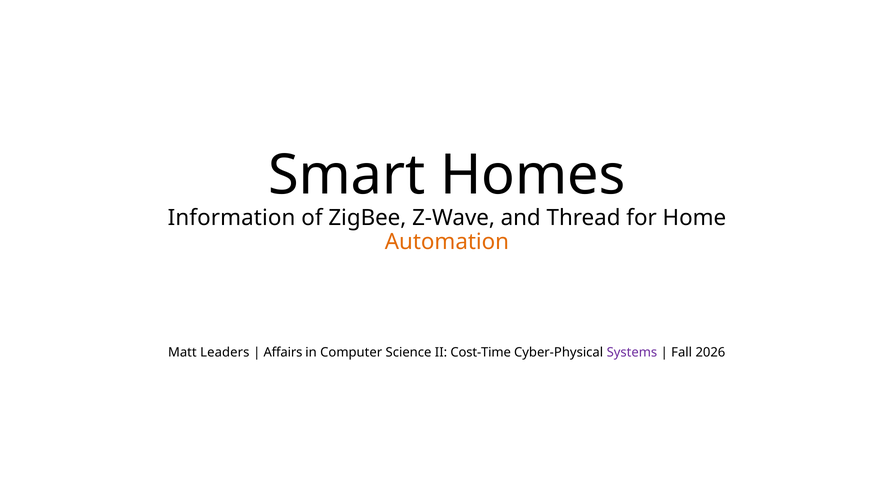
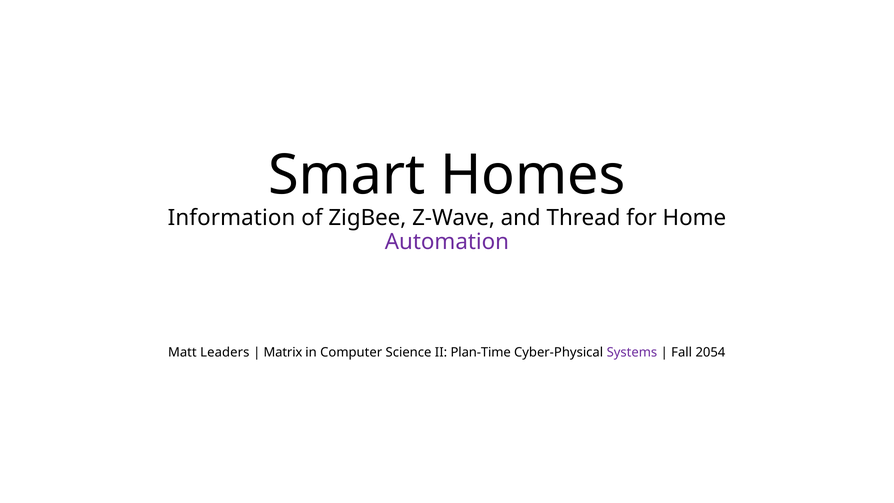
Automation colour: orange -> purple
Affairs: Affairs -> Matrix
Cost-Time: Cost-Time -> Plan-Time
2026: 2026 -> 2054
